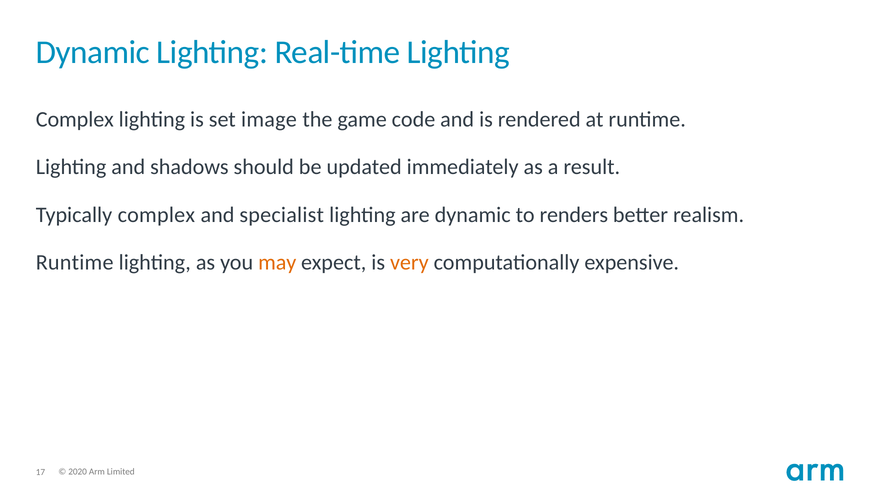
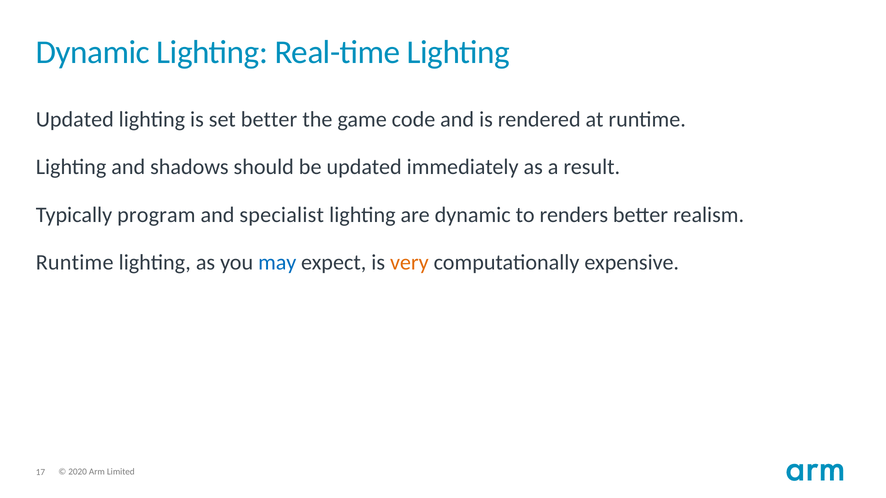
Complex at (75, 119): Complex -> Updated
set image: image -> better
Typically complex: complex -> program
may colour: orange -> blue
